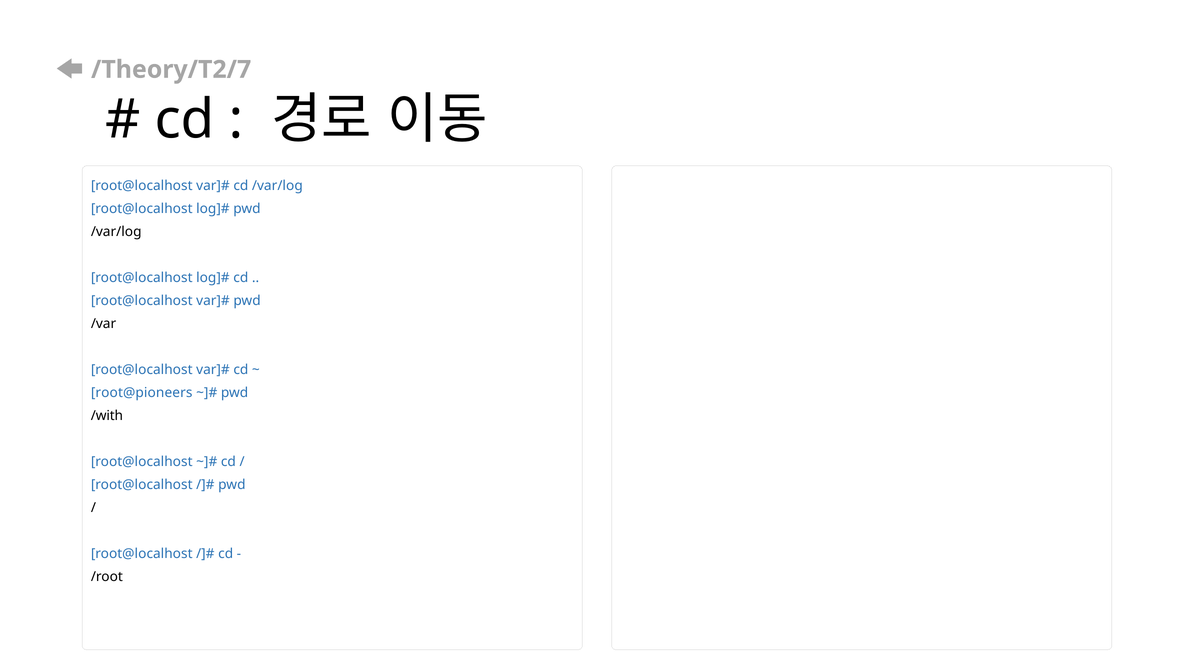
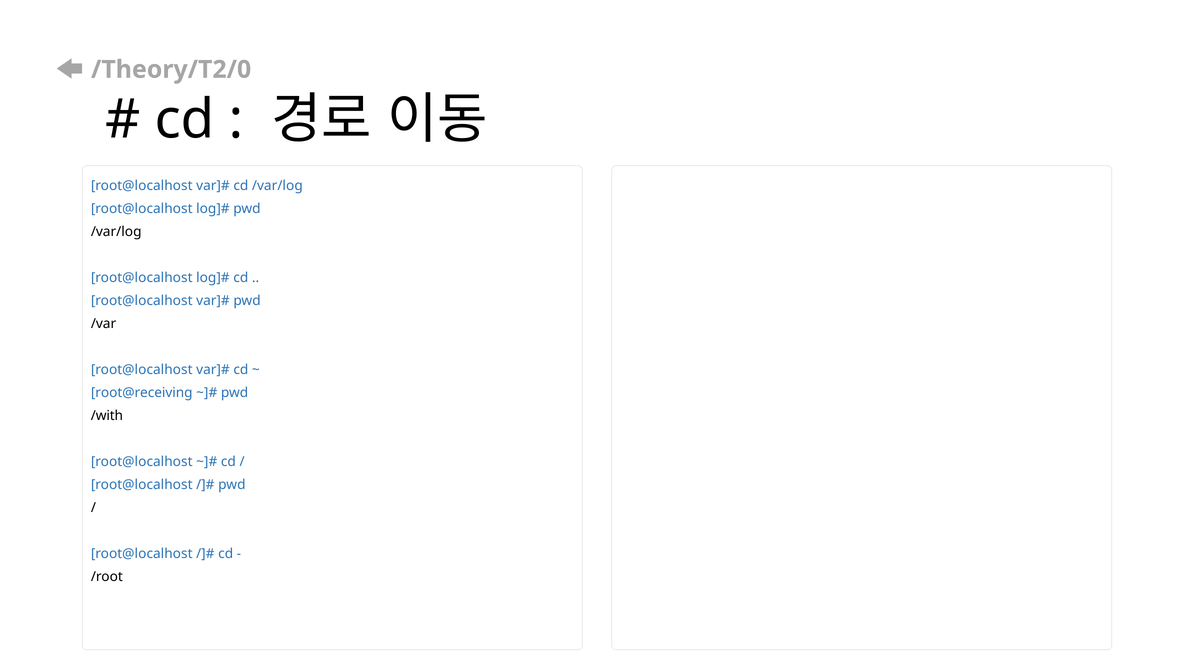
/Theory/T2/7: /Theory/T2/7 -> /Theory/T2/0
root@pioneers: root@pioneers -> root@receiving
